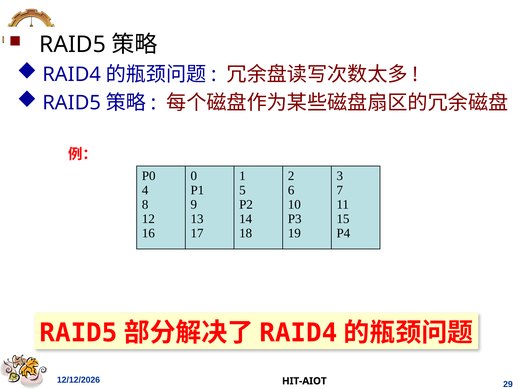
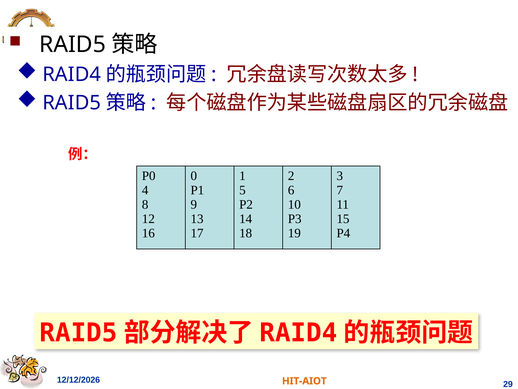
HIT-AIOT colour: black -> orange
